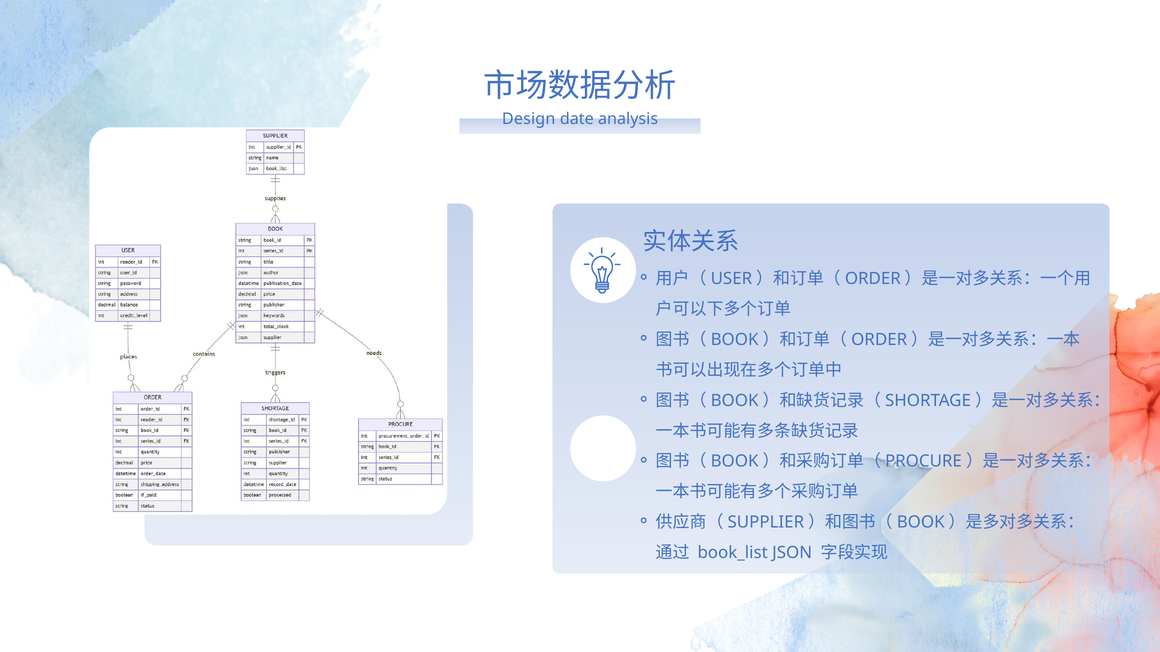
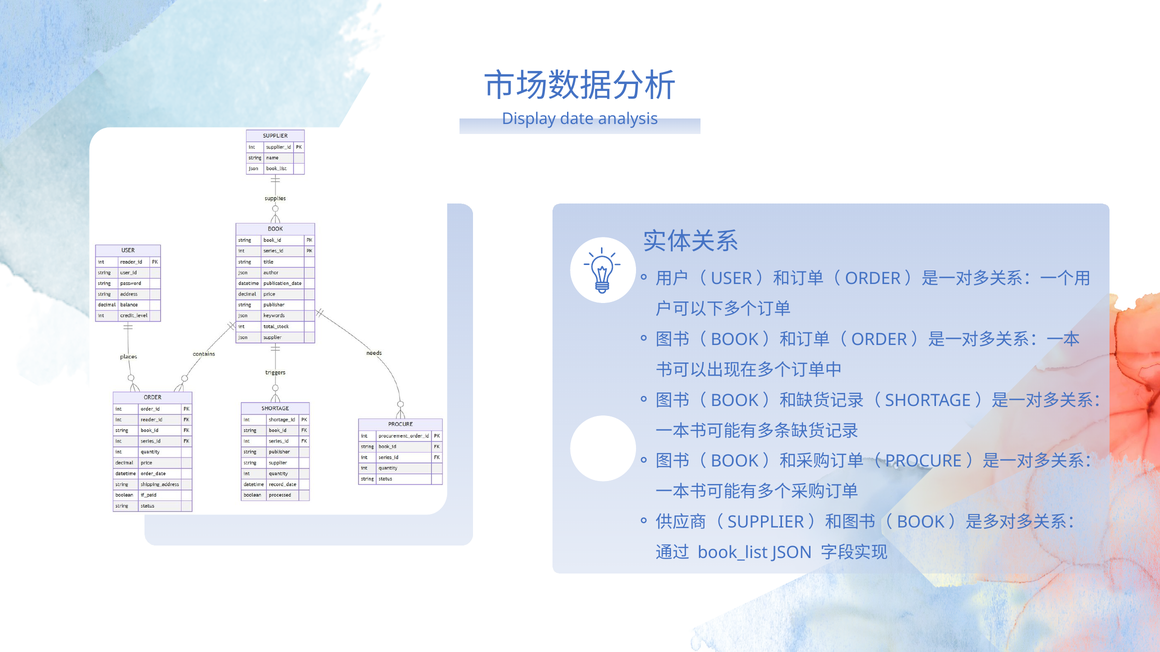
Design: Design -> Display
